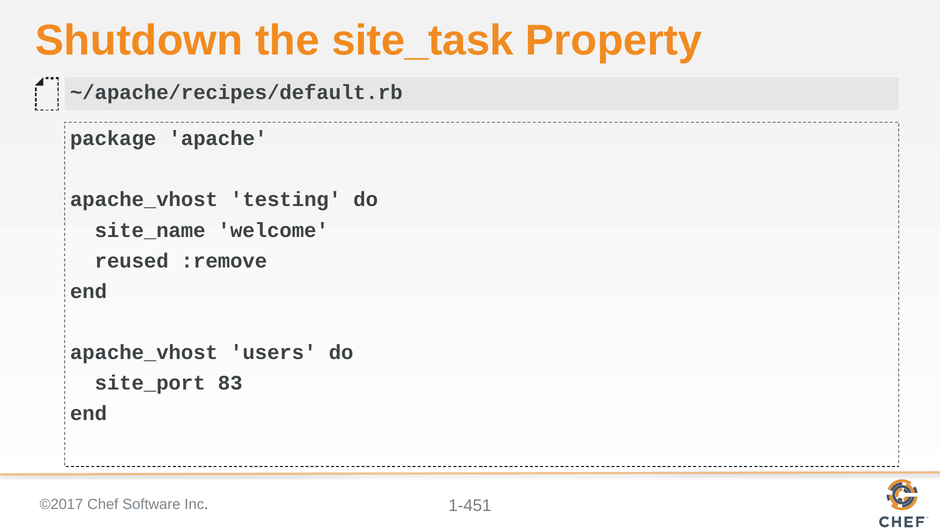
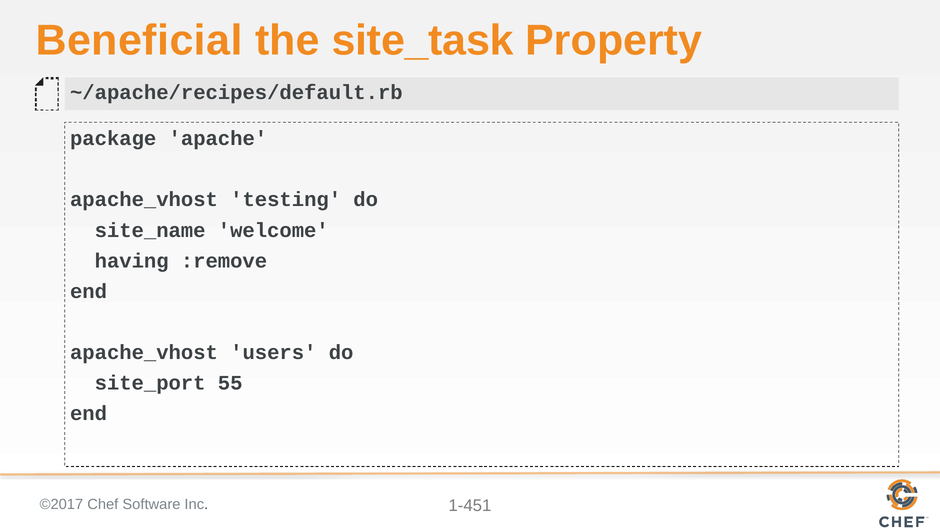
Shutdown: Shutdown -> Beneficial
reused: reused -> having
83: 83 -> 55
